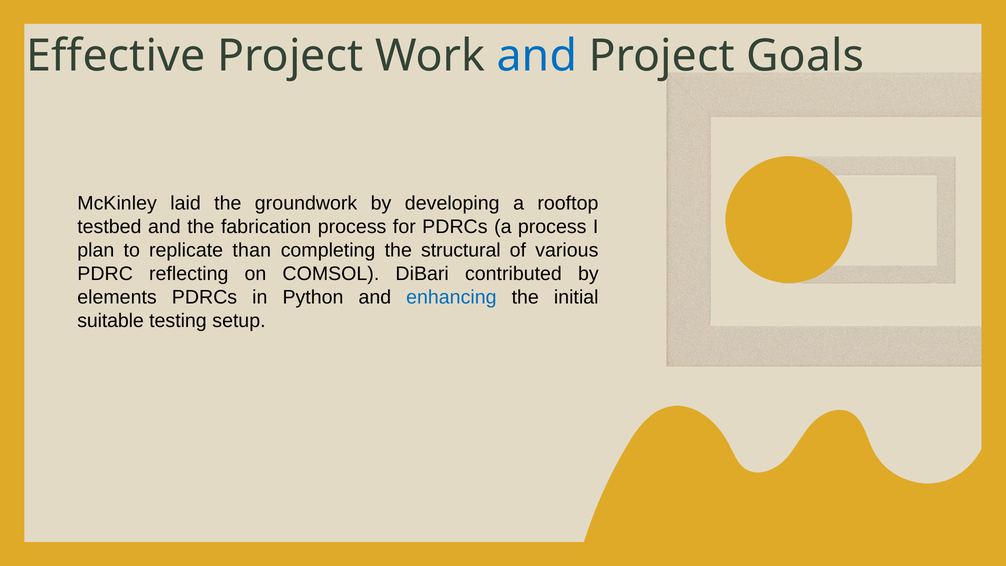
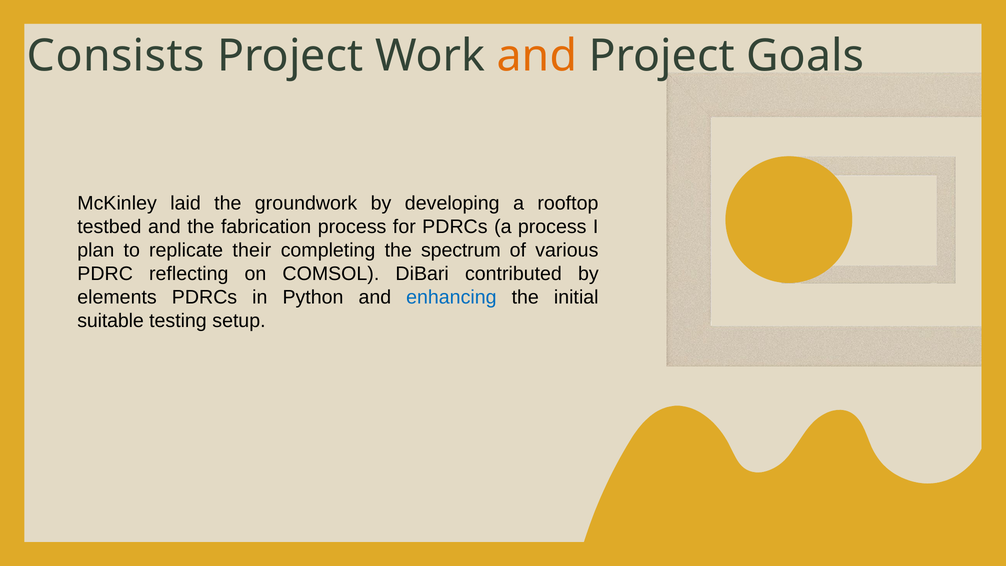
Effective: Effective -> Consists
and at (537, 56) colour: blue -> orange
than: than -> their
structural: structural -> spectrum
